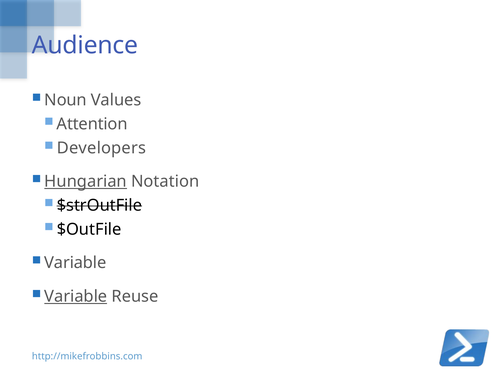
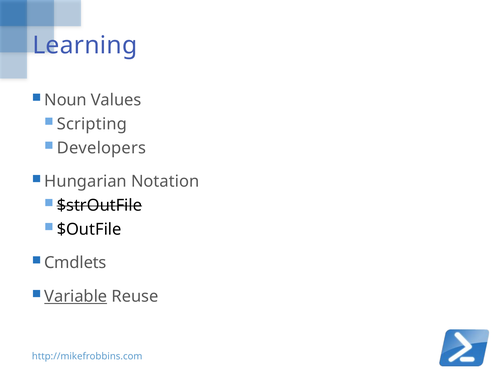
Audience: Audience -> Learning
Attention: Attention -> Scripting
Hungarian underline: present -> none
Variable at (75, 263): Variable -> Cmdlets
